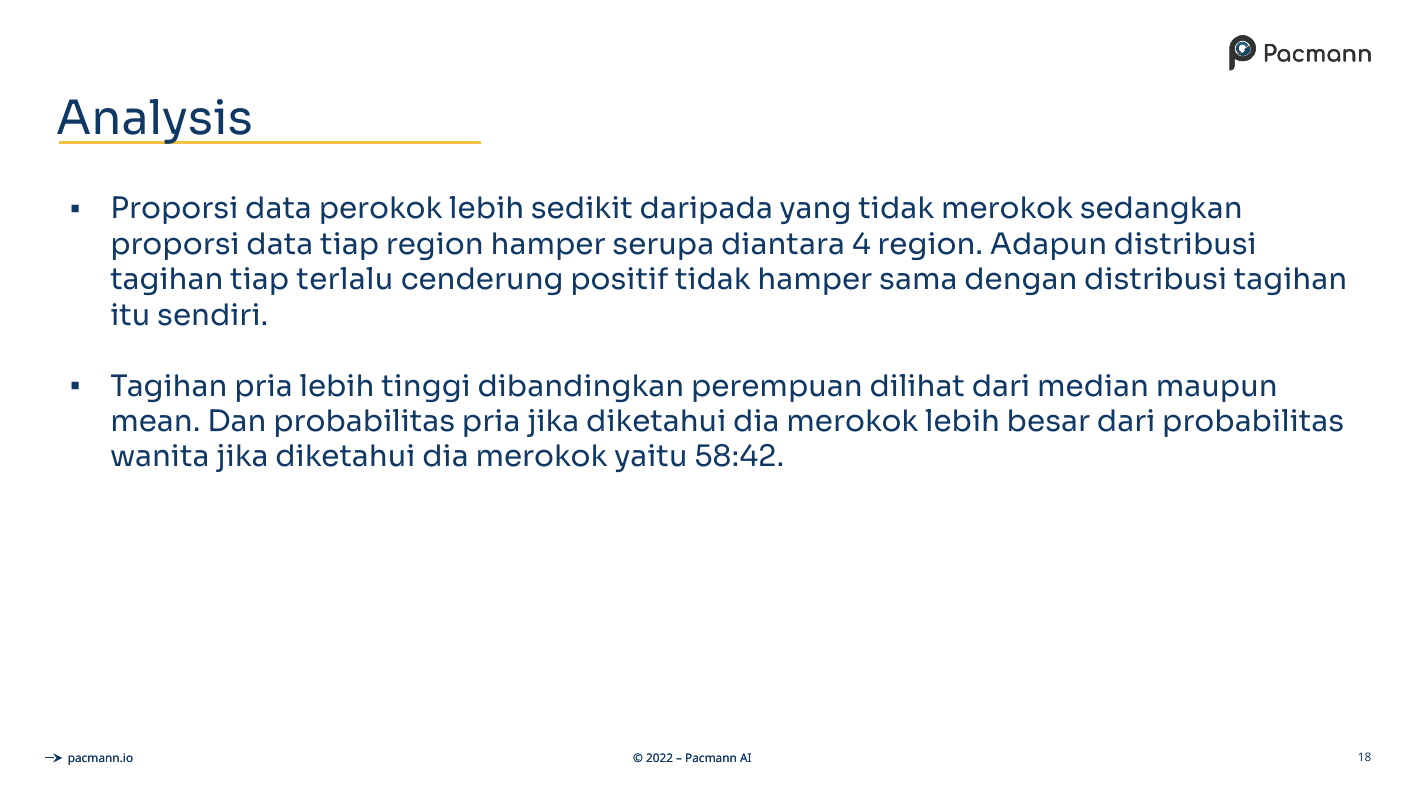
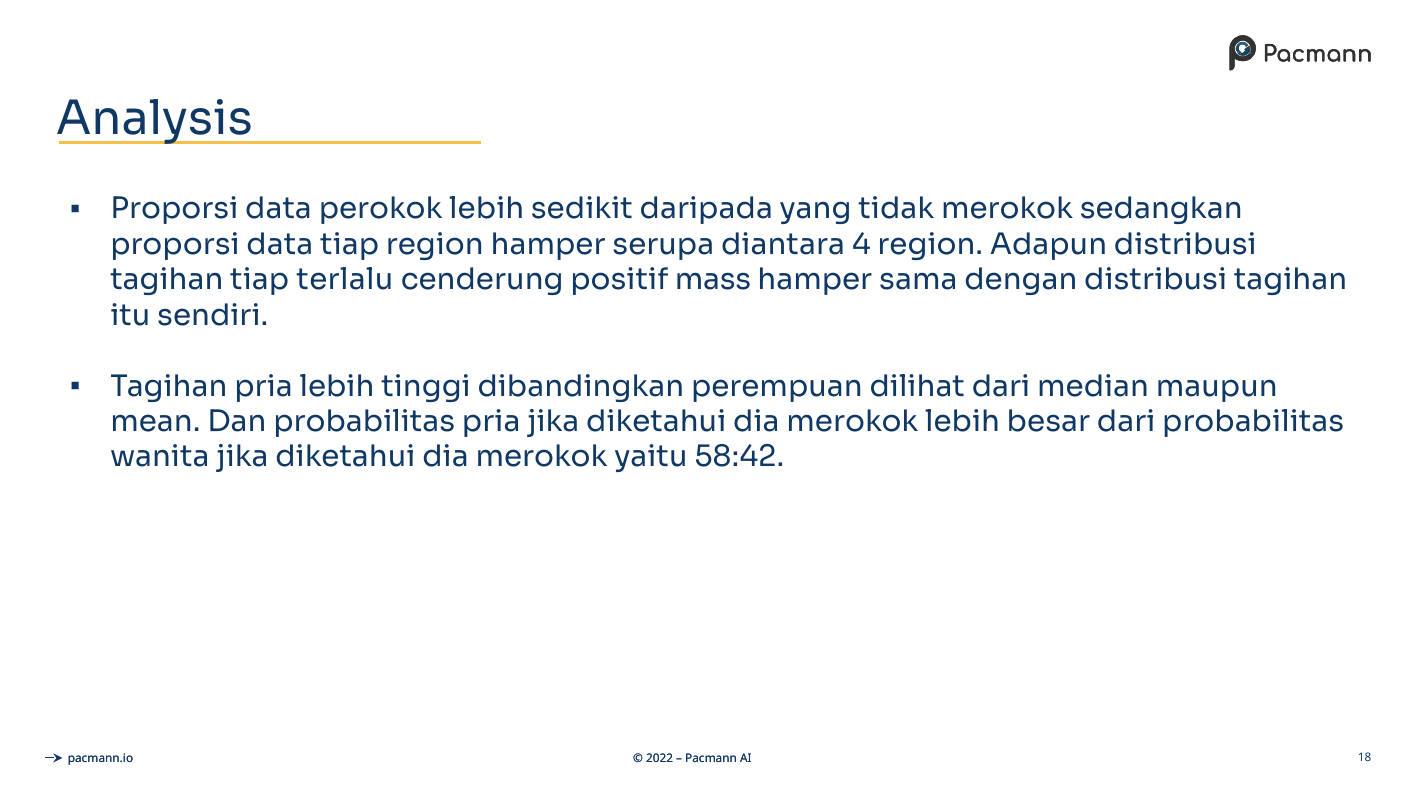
positif tidak: tidak -> mass
